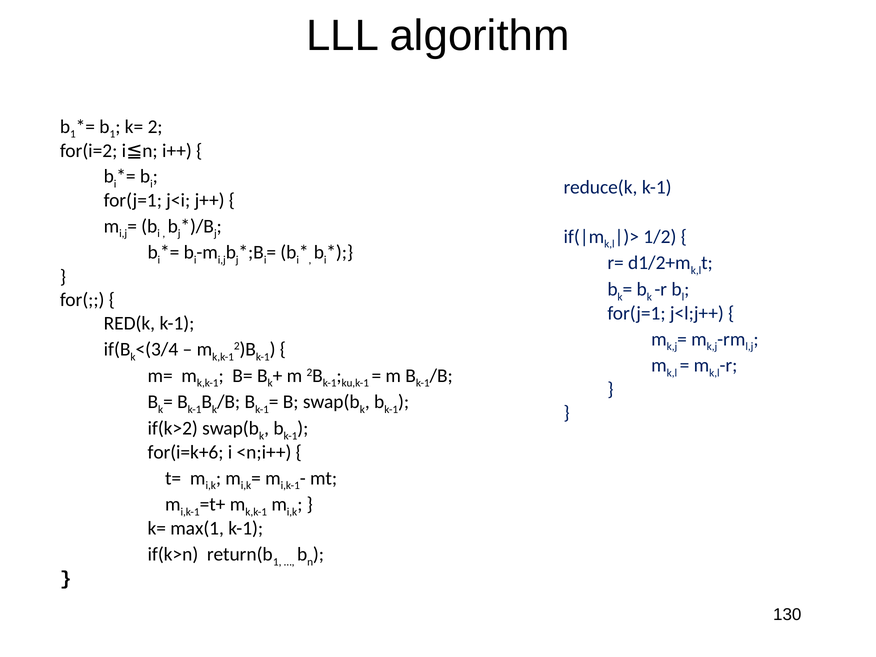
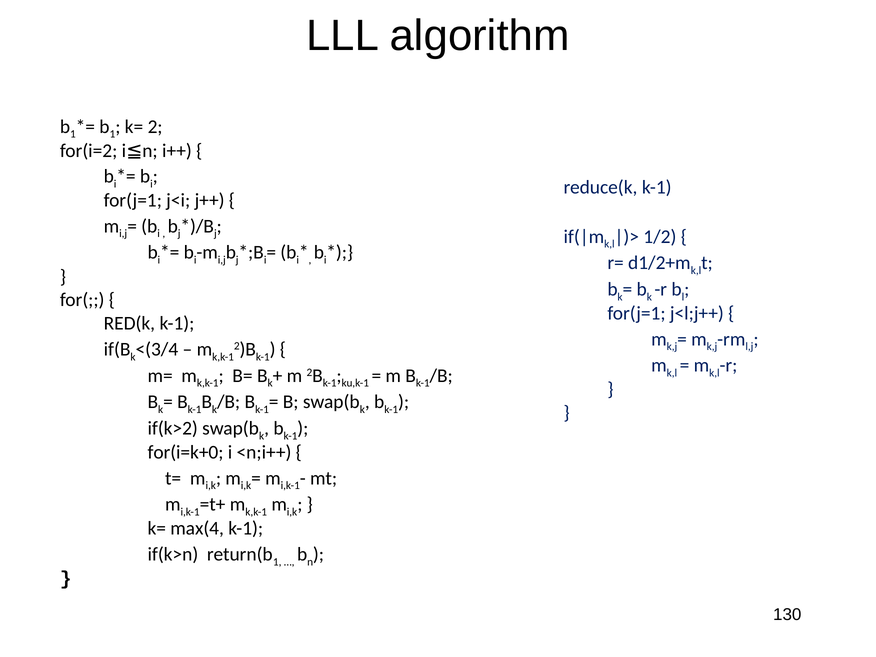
for(i=k+6: for(i=k+6 -> for(i=k+0
max(1: max(1 -> max(4
